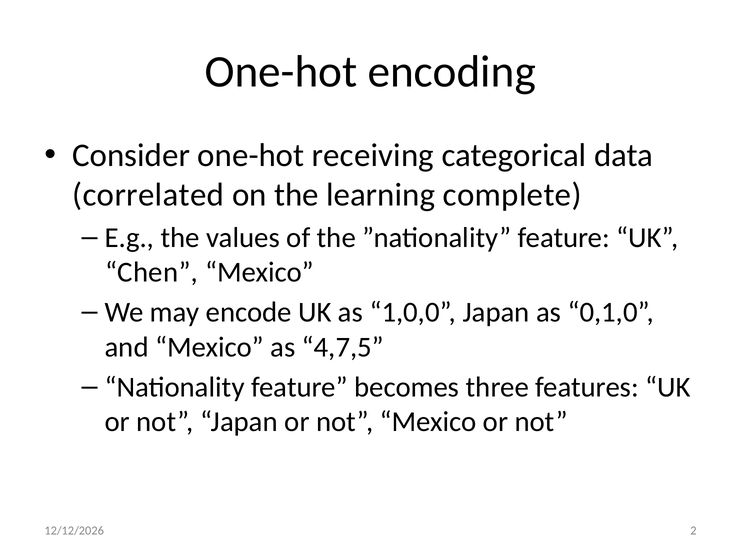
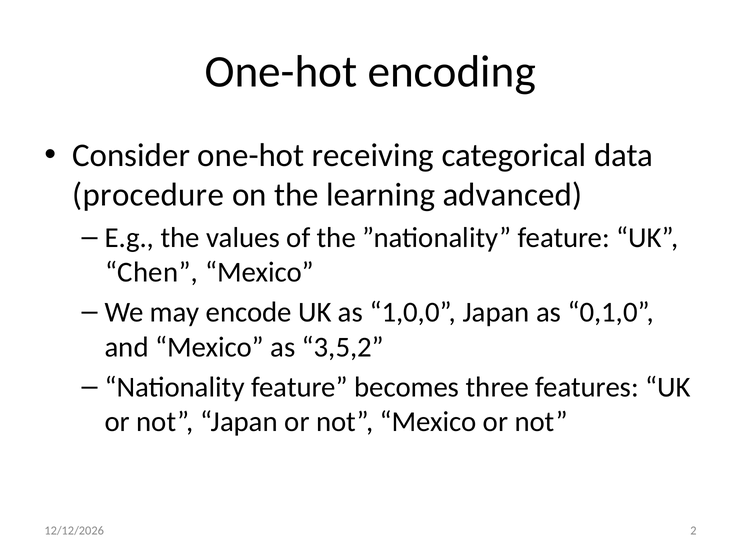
correlated: correlated -> procedure
complete: complete -> advanced
4,7,5: 4,7,5 -> 3,5,2
